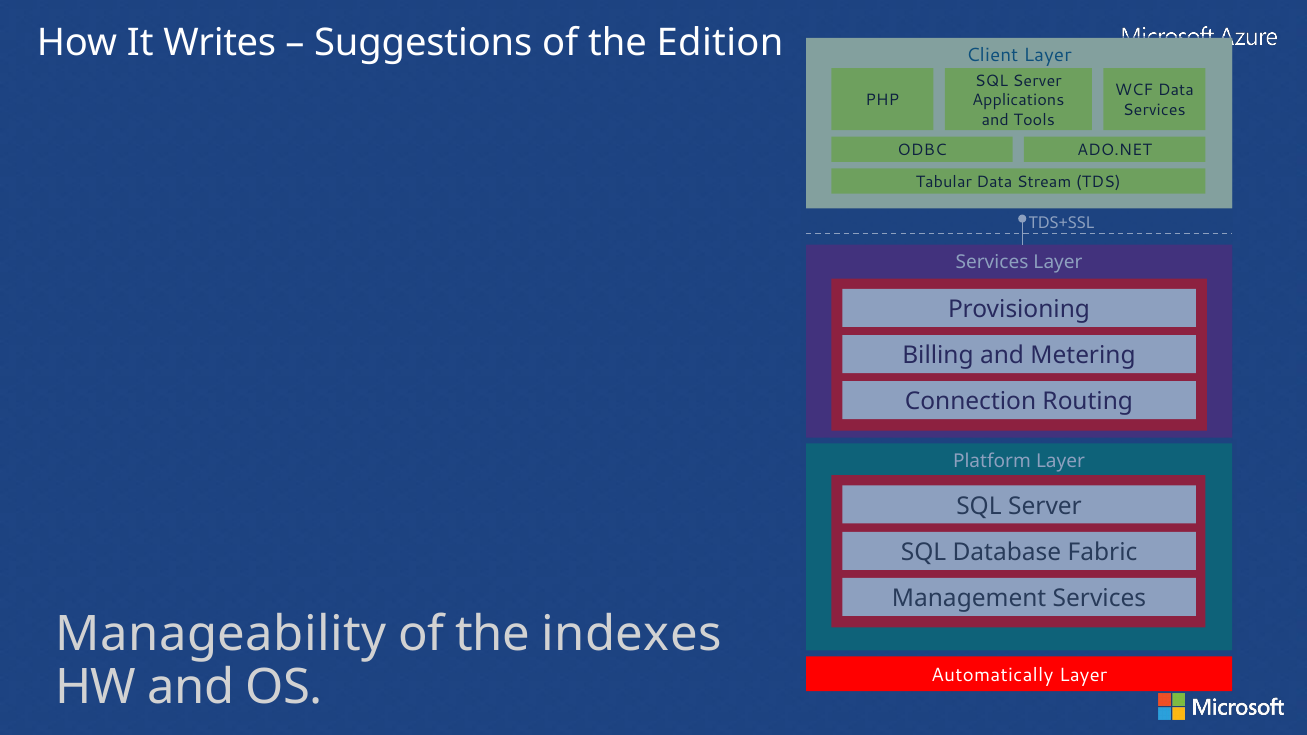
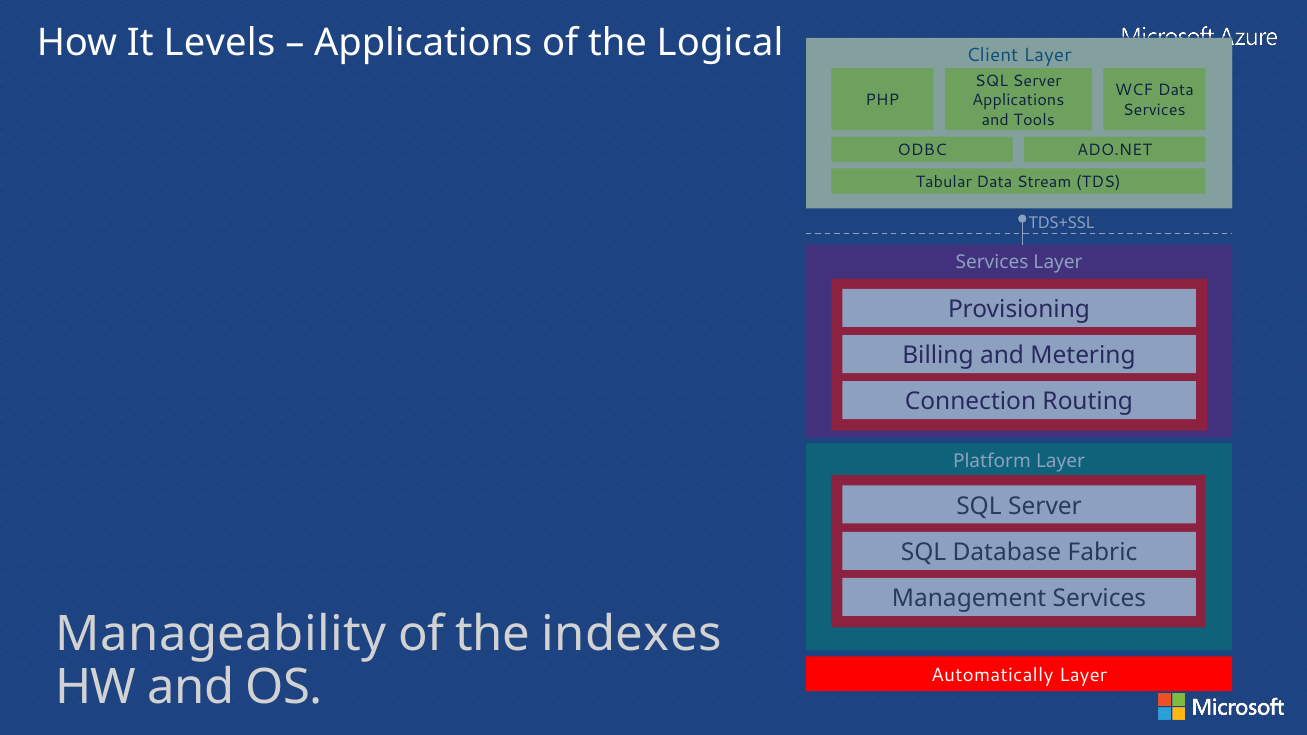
Writes: Writes -> Levels
Suggestions at (423, 43): Suggestions -> Applications
Edition: Edition -> Logical
